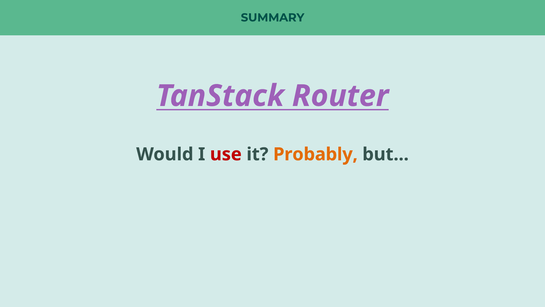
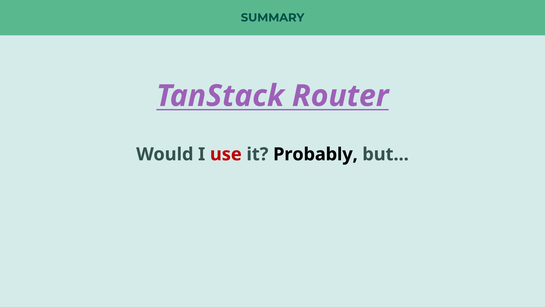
Probably colour: orange -> black
